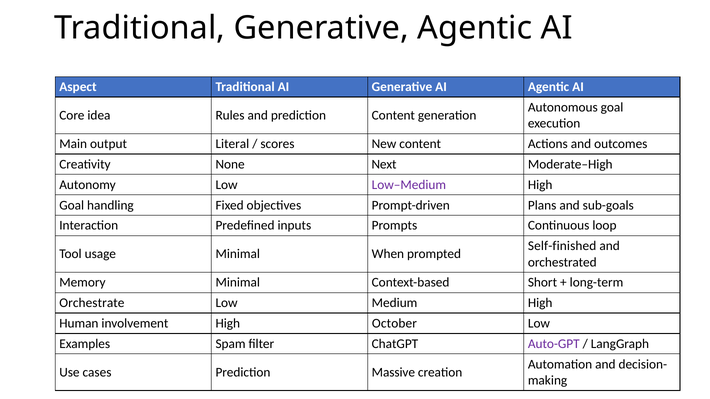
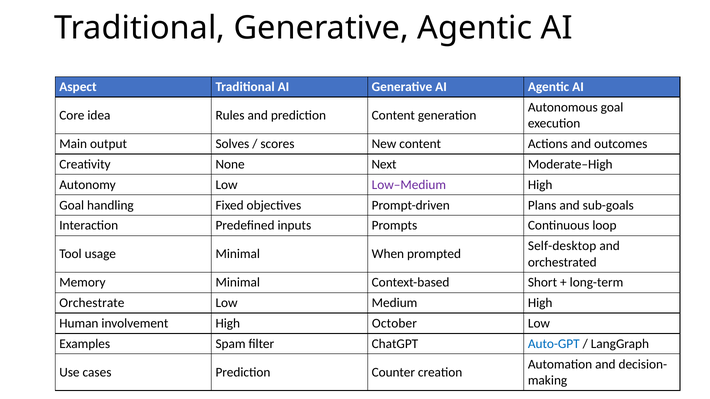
Literal: Literal -> Solves
Self-finished: Self-finished -> Self-desktop
Auto-GPT colour: purple -> blue
Massive: Massive -> Counter
